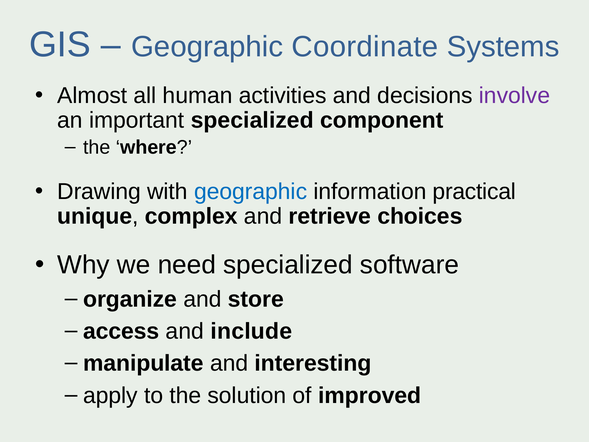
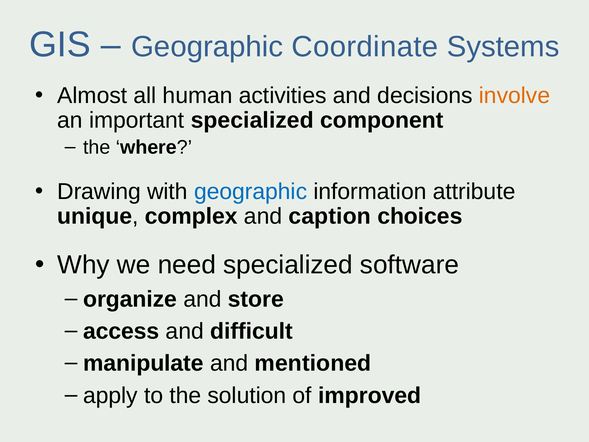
involve colour: purple -> orange
practical: practical -> attribute
retrieve: retrieve -> caption
include: include -> difficult
interesting: interesting -> mentioned
